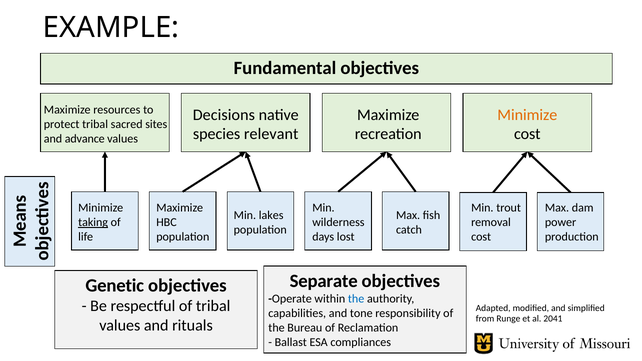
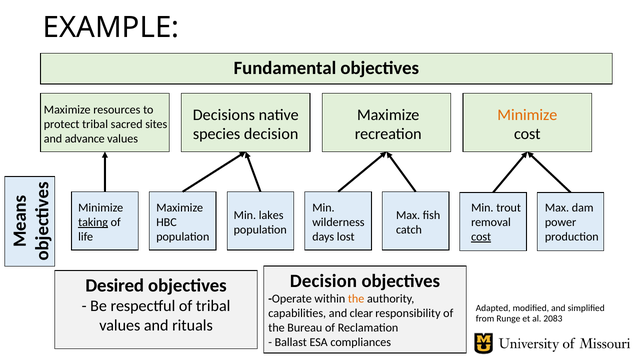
species relevant: relevant -> decision
cost at (481, 237) underline: none -> present
Separate at (324, 281): Separate -> Decision
Genetic: Genetic -> Desired
the at (356, 299) colour: blue -> orange
tone: tone -> clear
2041: 2041 -> 2083
